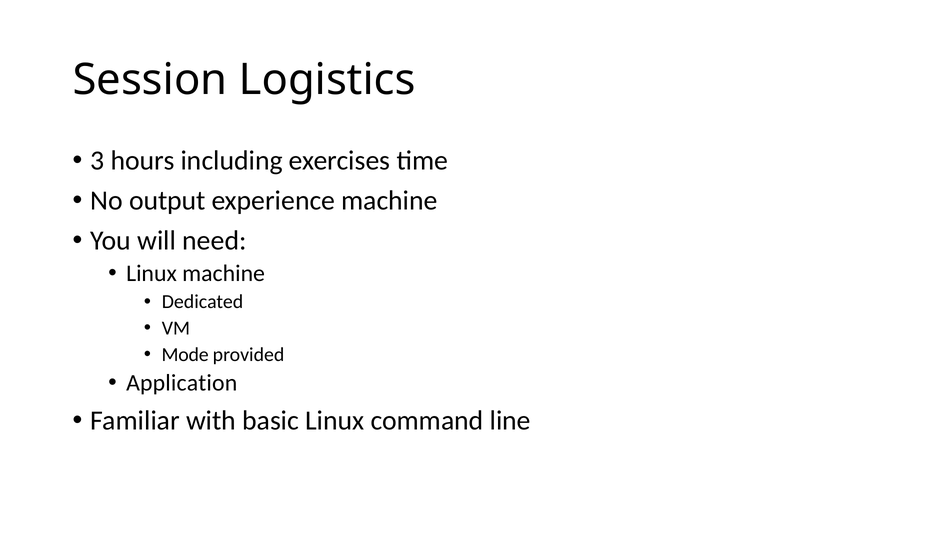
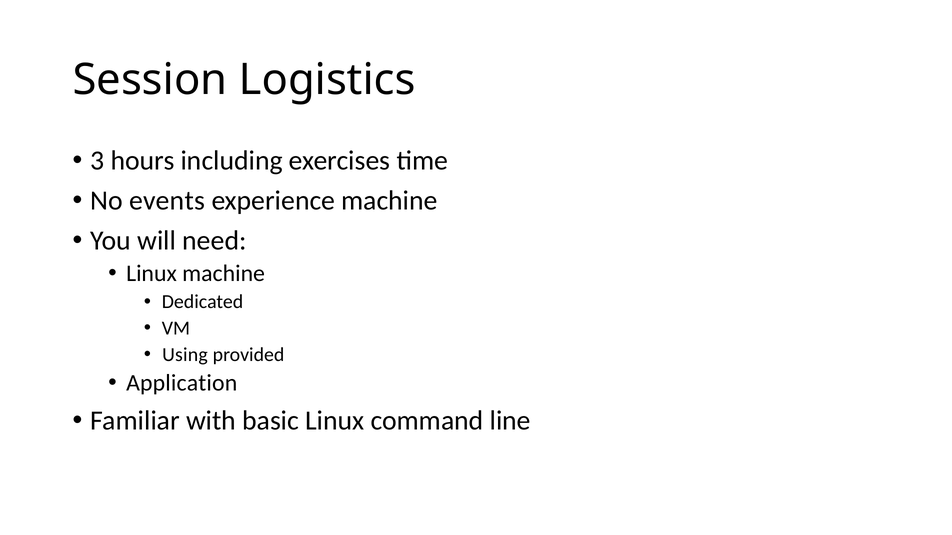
output: output -> events
Mode: Mode -> Using
